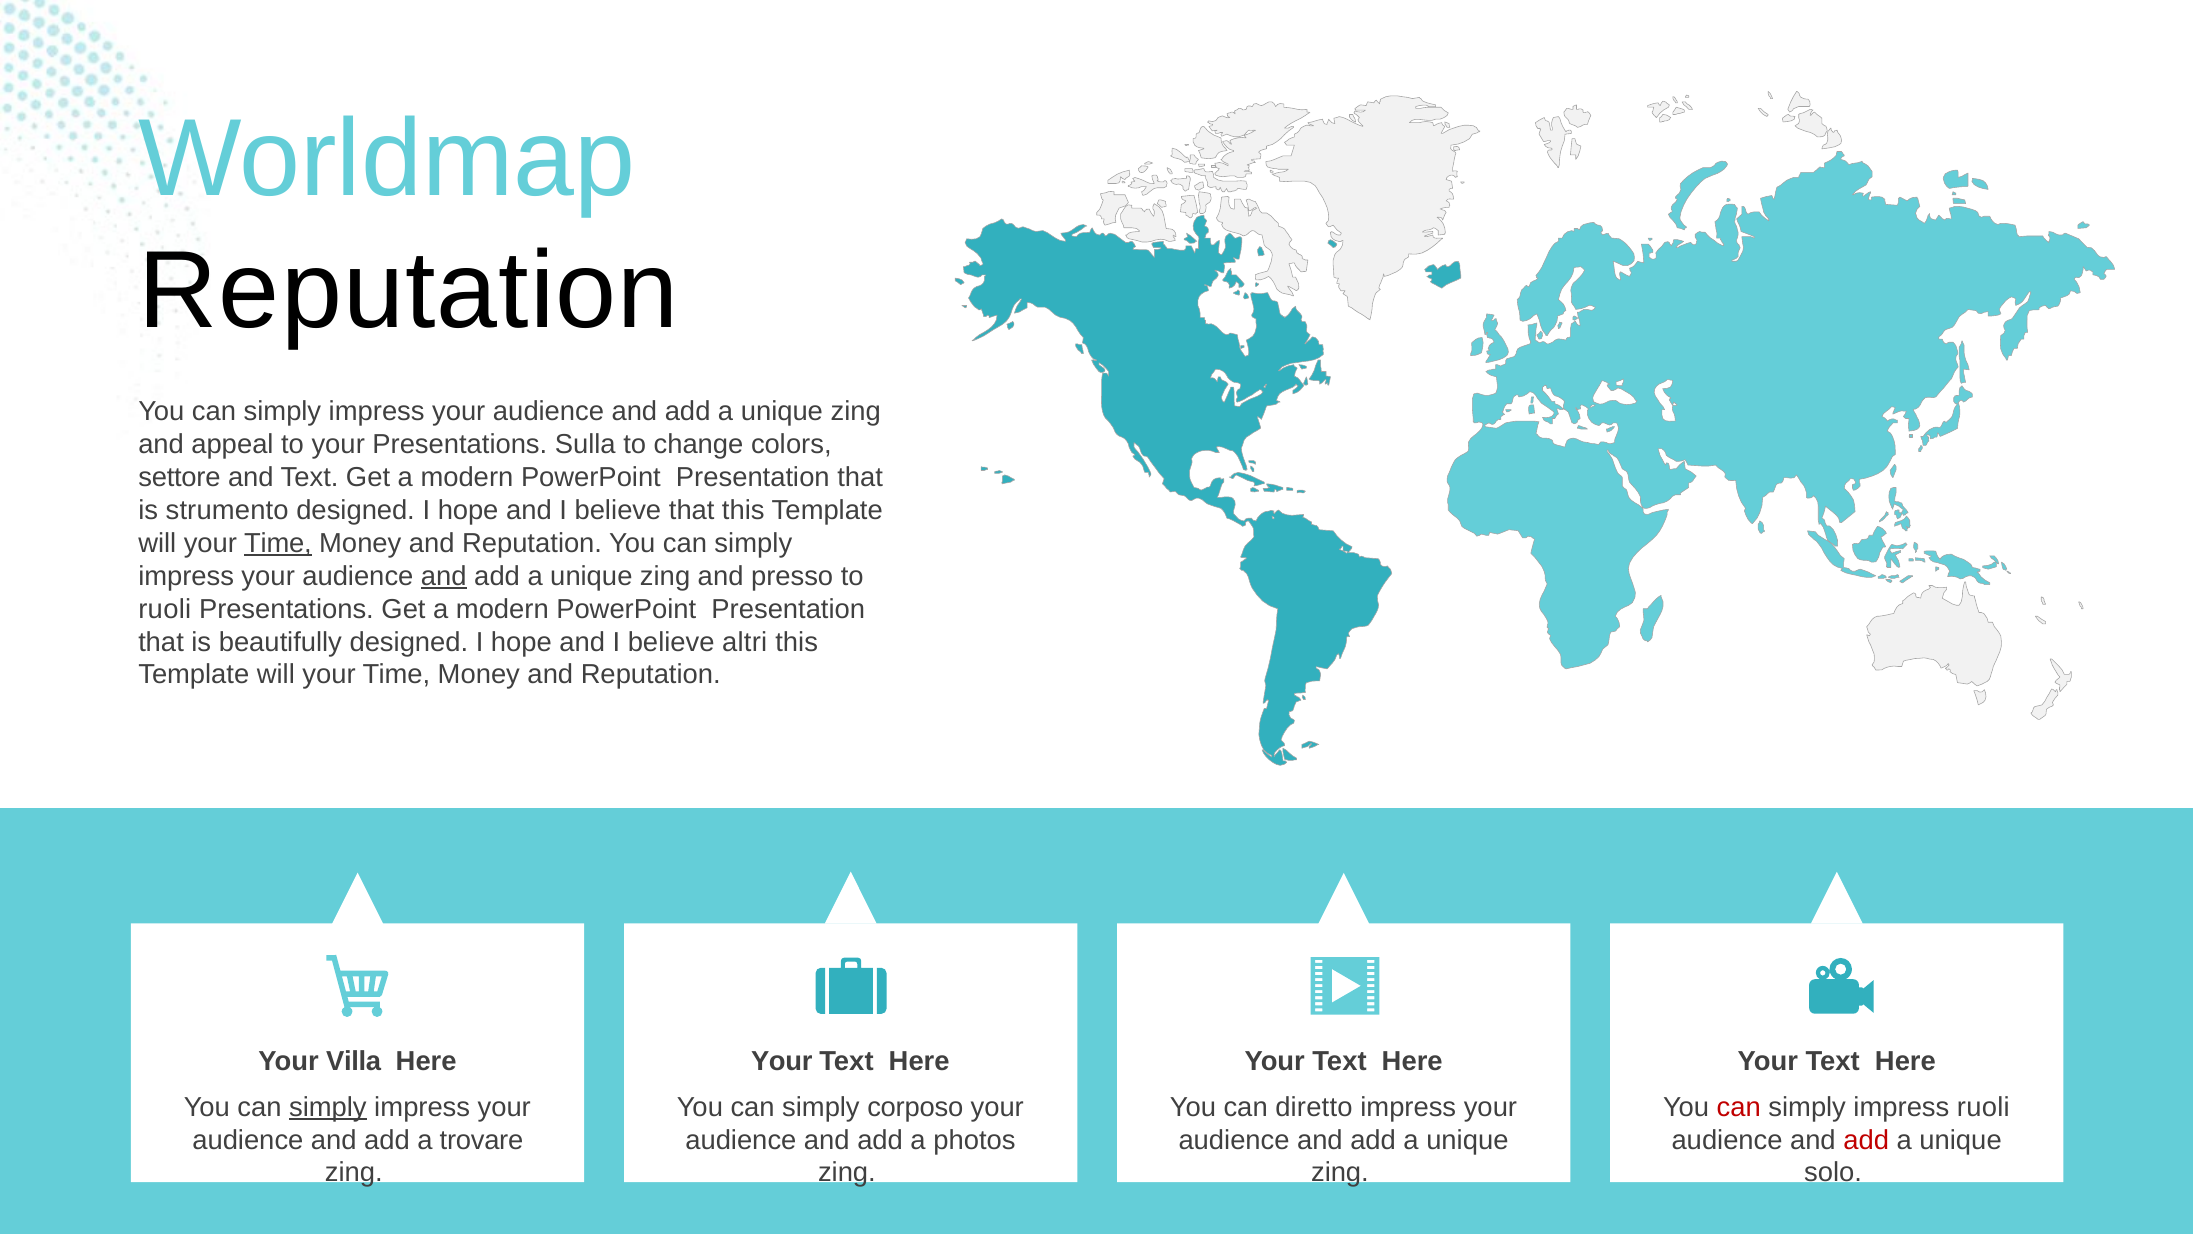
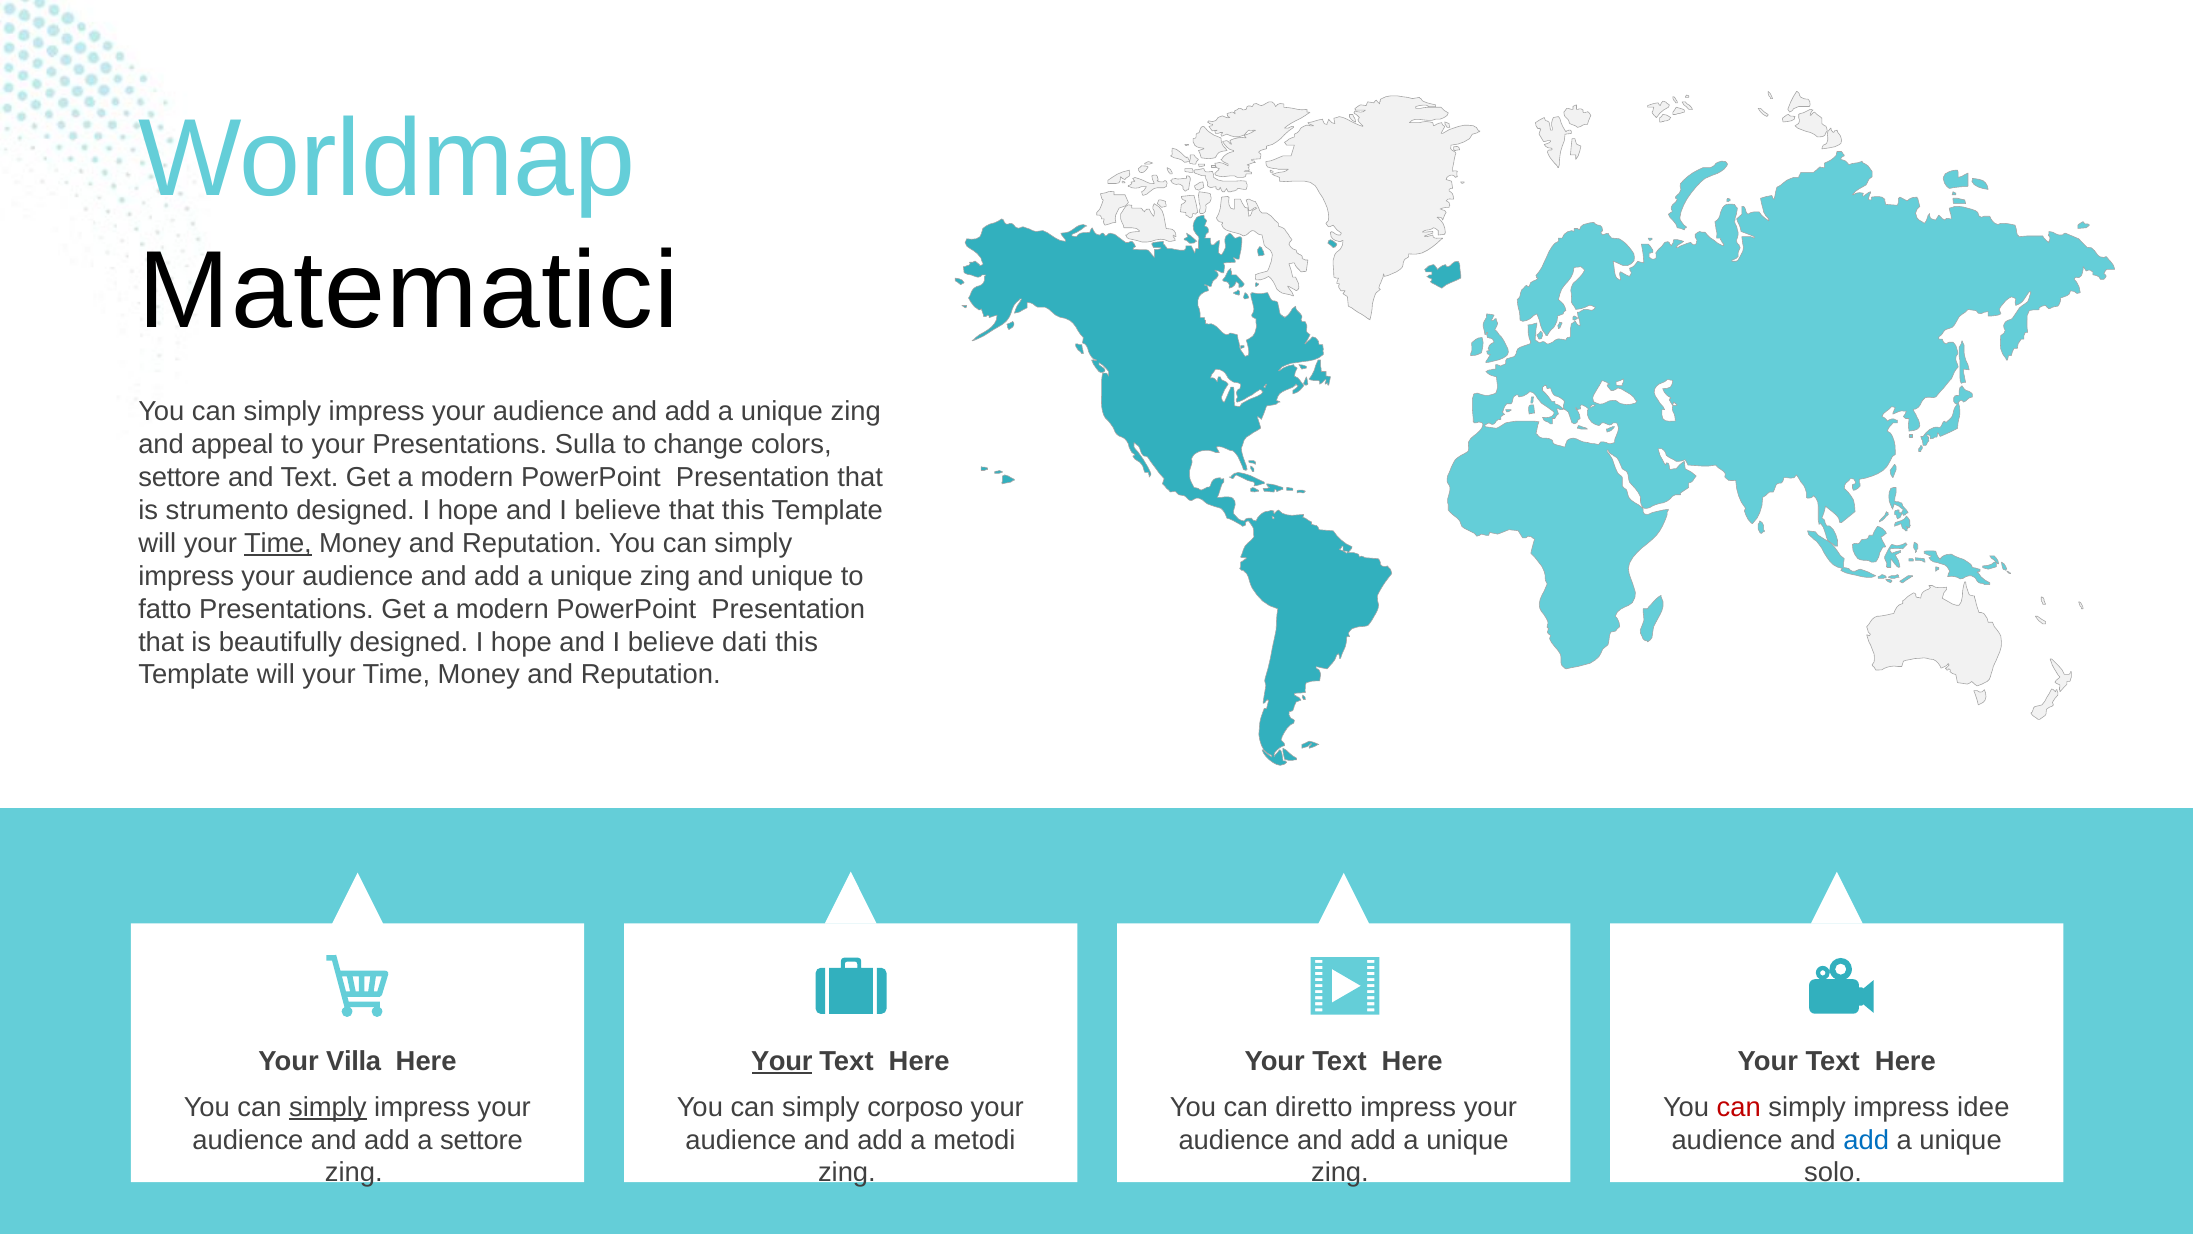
Reputation at (409, 291): Reputation -> Matematici
and at (444, 576) underline: present -> none
and presso: presso -> unique
ruoli at (165, 609): ruoli -> fatto
altri: altri -> dati
Your at (782, 1061) underline: none -> present
impress ruoli: ruoli -> idee
a trovare: trovare -> settore
photos: photos -> metodi
add at (1866, 1140) colour: red -> blue
